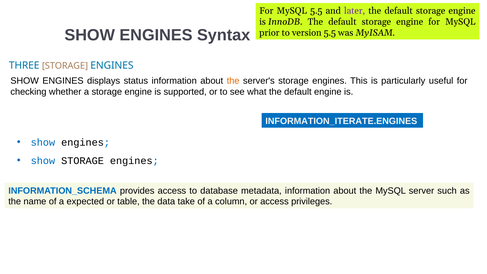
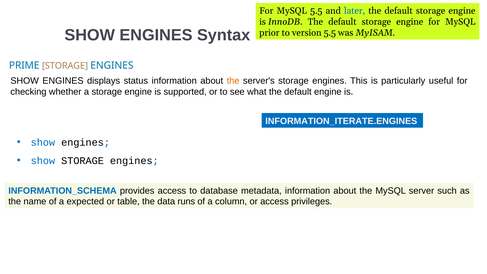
later colour: purple -> blue
THREE: THREE -> PRIME
take: take -> runs
